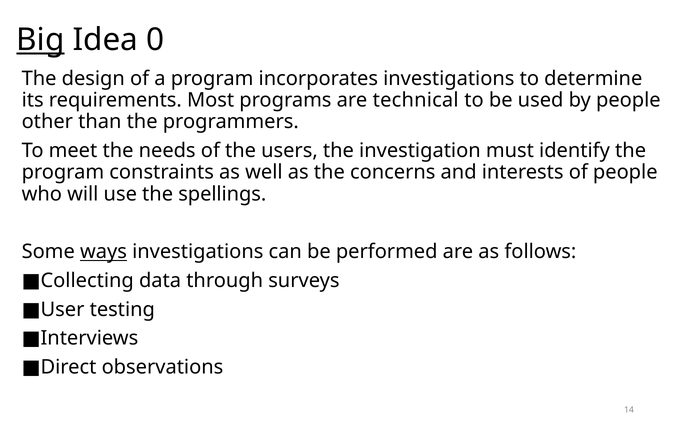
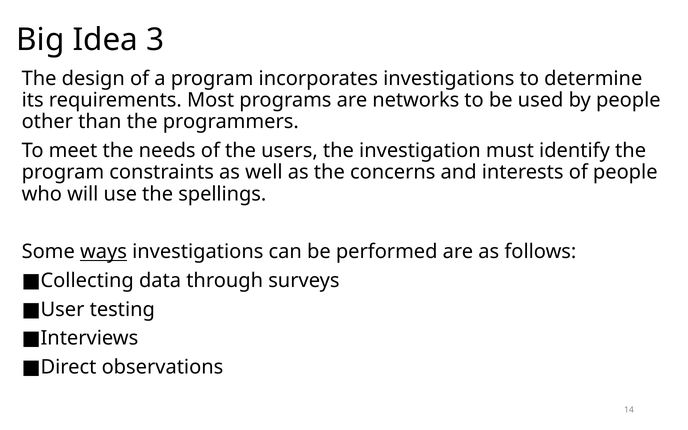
Big underline: present -> none
0: 0 -> 3
technical: technical -> networks
